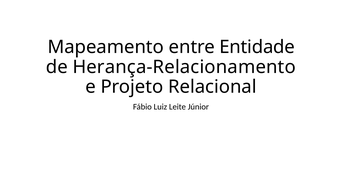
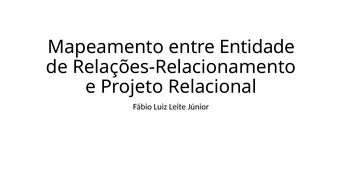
Herança-Relacionamento: Herança-Relacionamento -> Relações-Relacionamento
